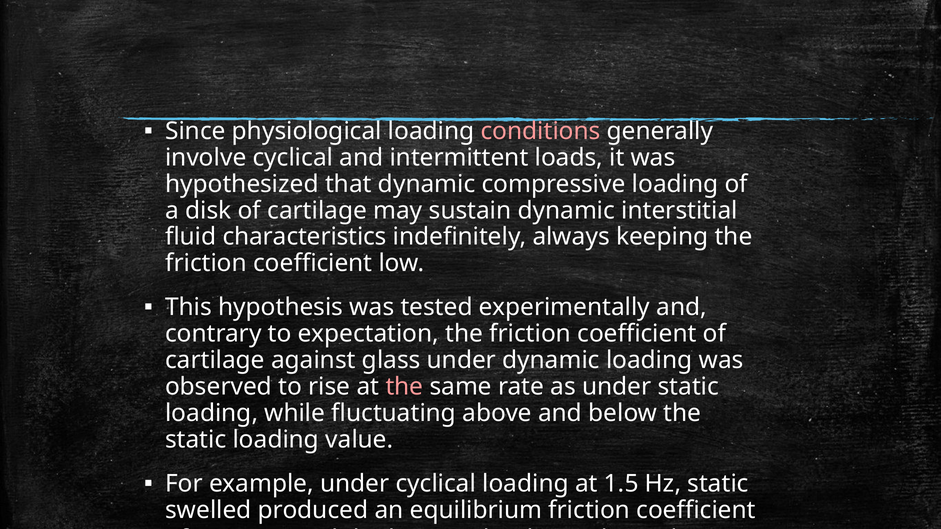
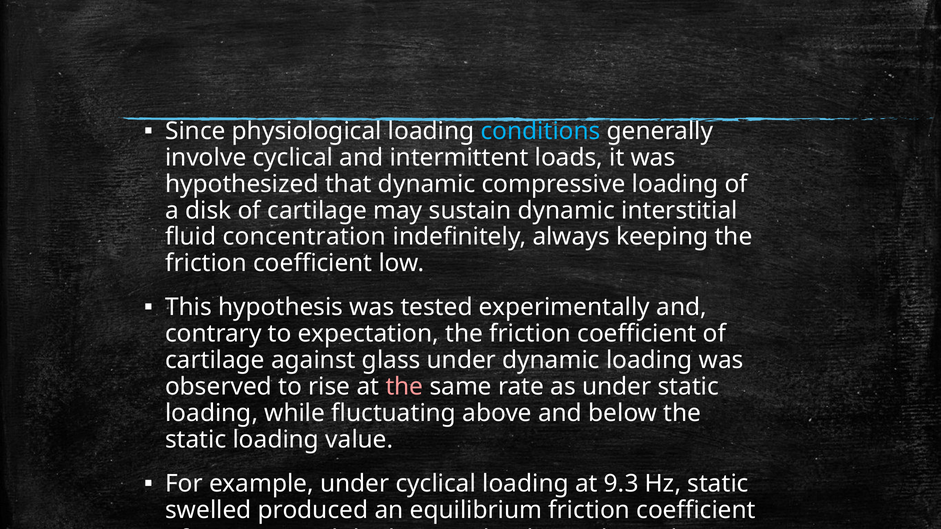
conditions colour: pink -> light blue
characteristics: characteristics -> concentration
1.5: 1.5 -> 9.3
